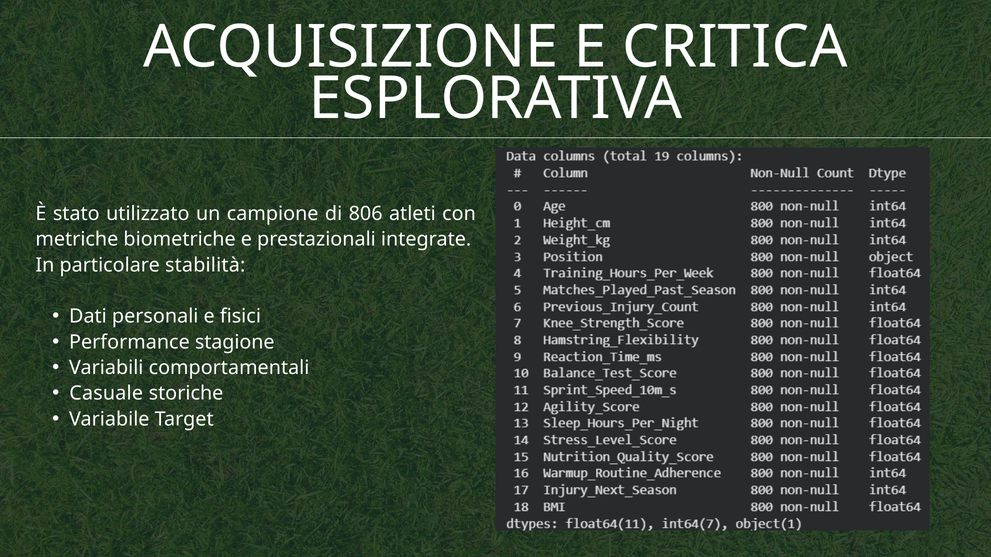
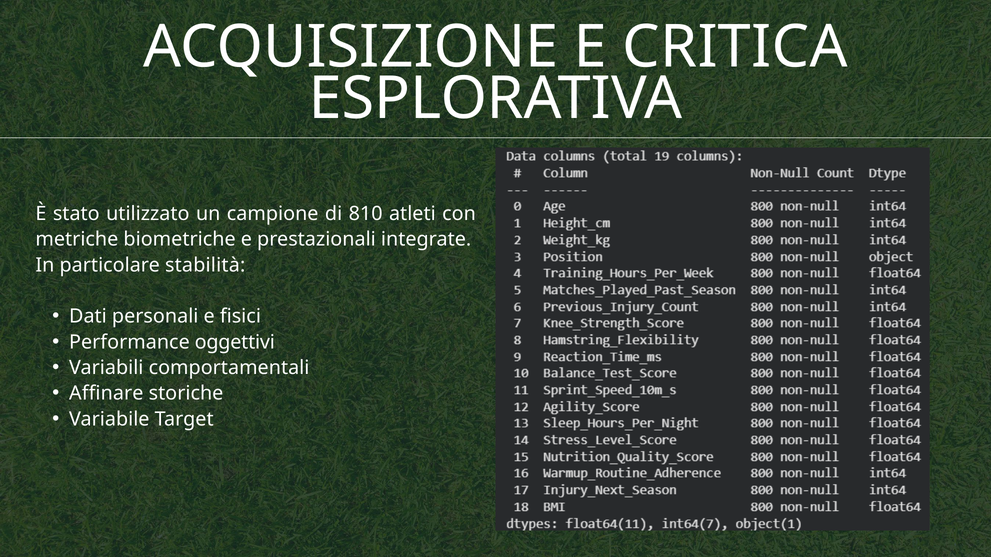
806: 806 -> 810
stagione: stagione -> oggettivi
Casuale: Casuale -> Affinare
